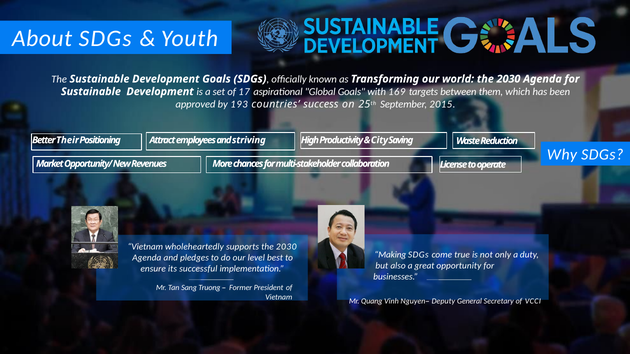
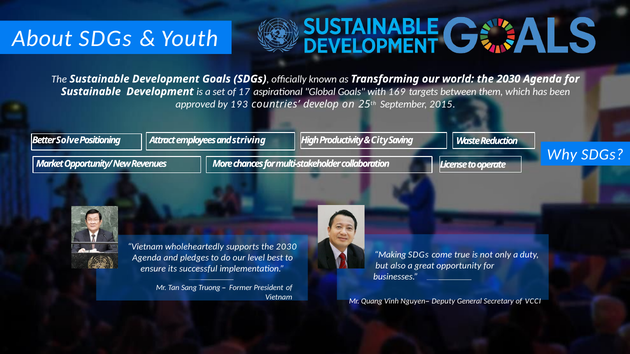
success: success -> develop
Their: Their -> Solve
